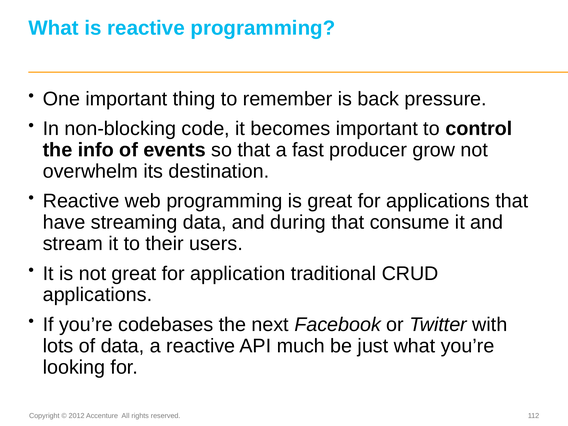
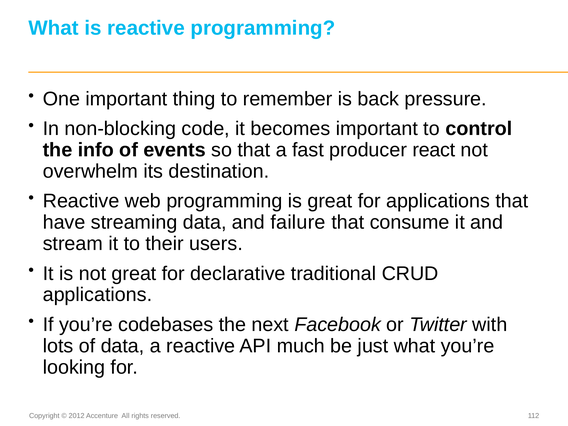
grow: grow -> react
during: during -> failure
application: application -> declarative
